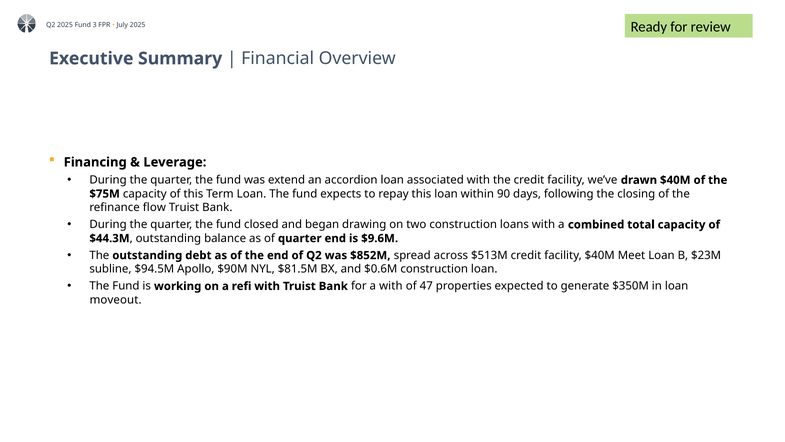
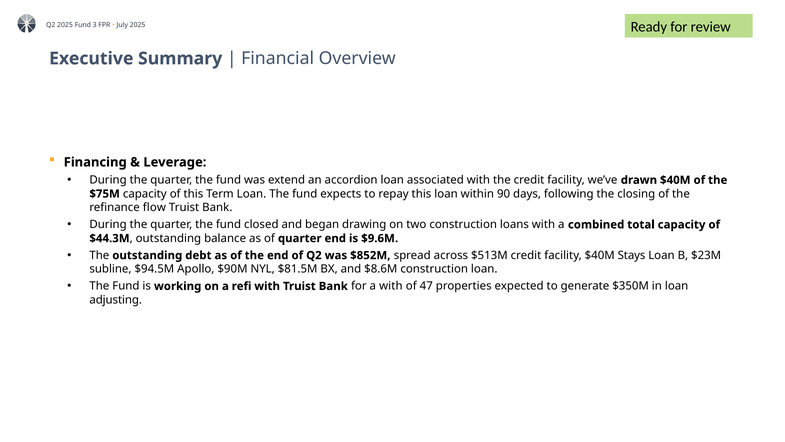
Meet: Meet -> Stays
$0.6M: $0.6M -> $8.6M
moveout: moveout -> adjusting
